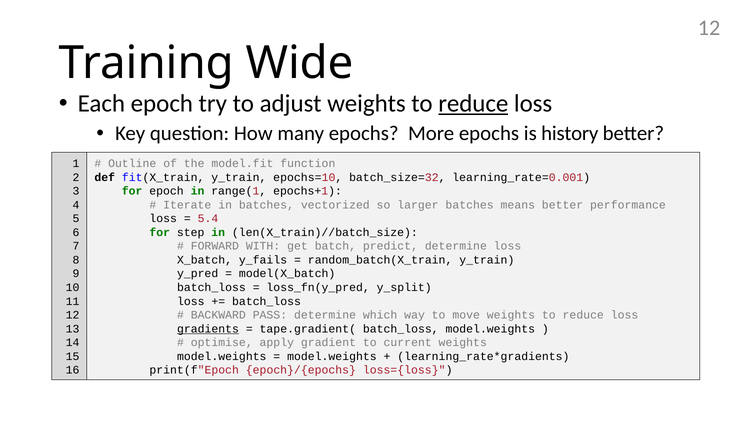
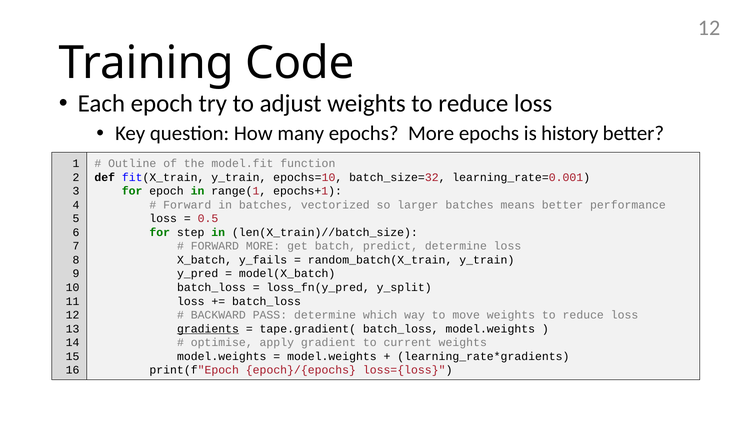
Wide: Wide -> Code
reduce at (473, 103) underline: present -> none
Iterate at (187, 205): Iterate -> Forward
5.4: 5.4 -> 0.5
FORWARD WITH: WITH -> MORE
